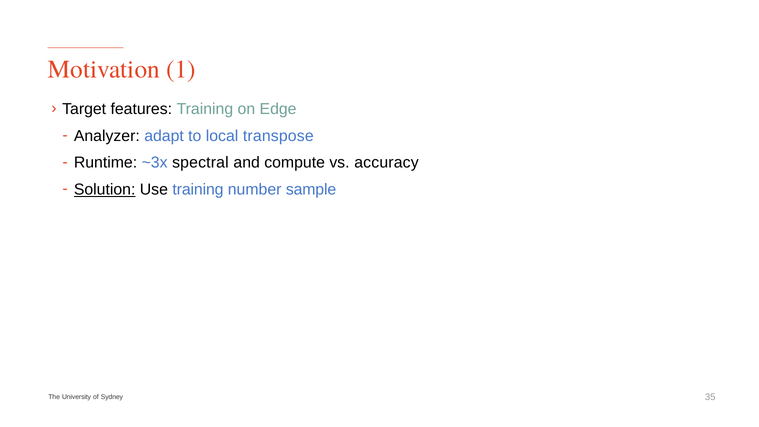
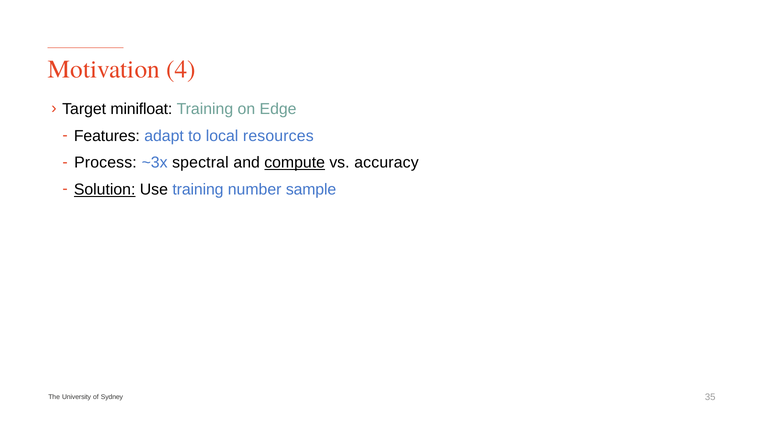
1: 1 -> 4
features: features -> minifloat
Analyzer: Analyzer -> Features
transpose: transpose -> resources
Runtime: Runtime -> Process
compute underline: none -> present
